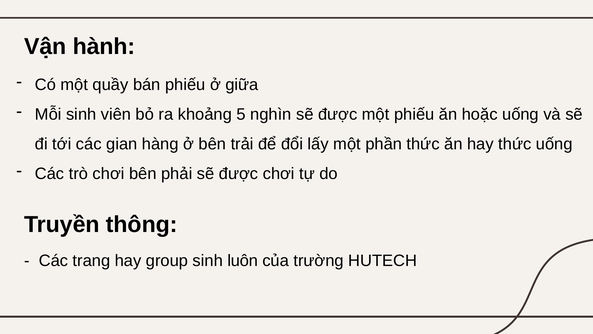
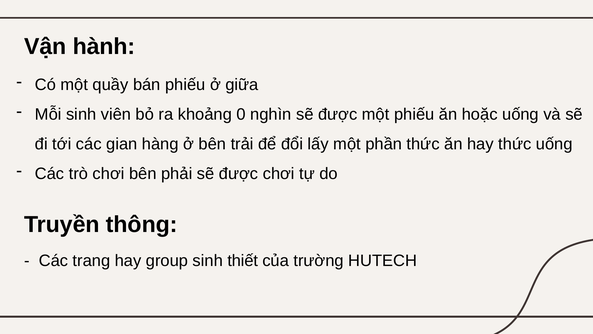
5: 5 -> 0
luôn: luôn -> thiết
